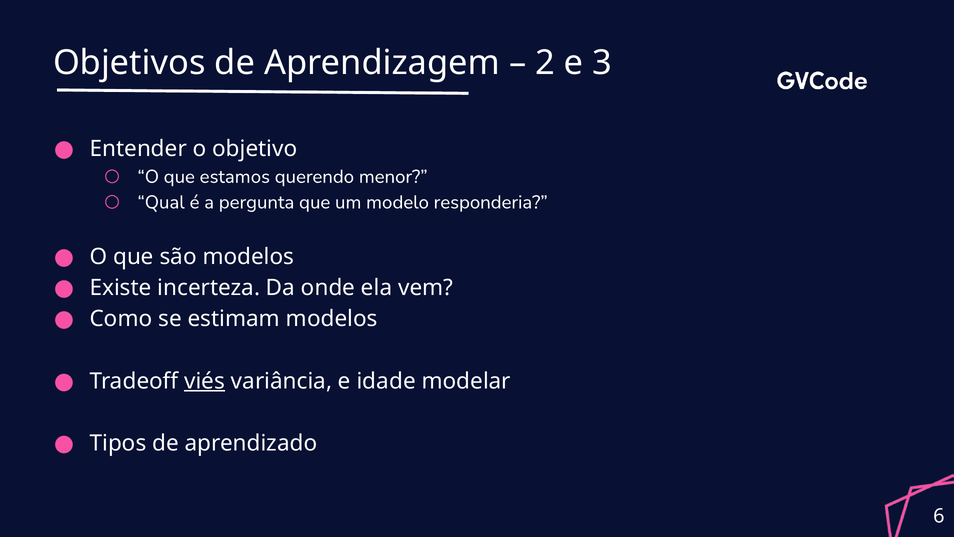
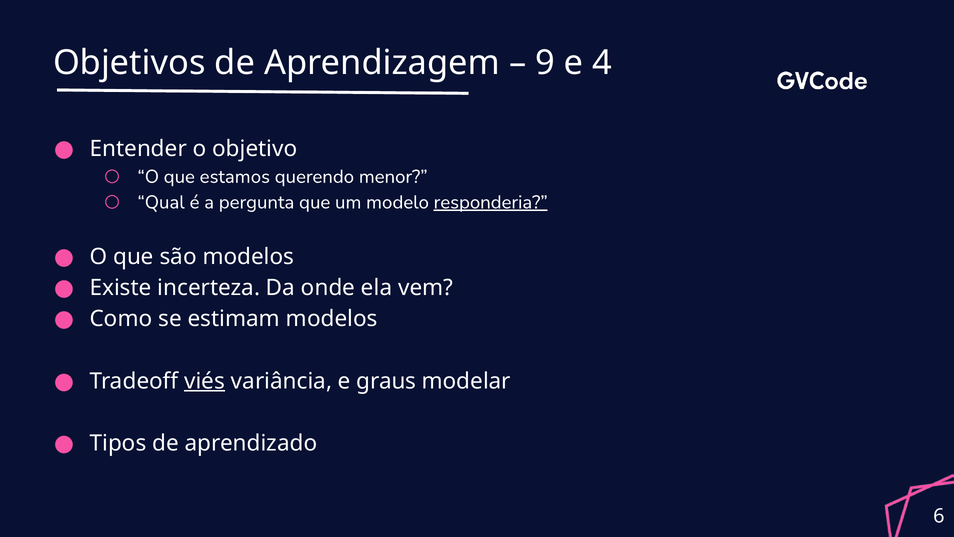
2: 2 -> 9
3: 3 -> 4
responderia underline: none -> present
idade: idade -> graus
